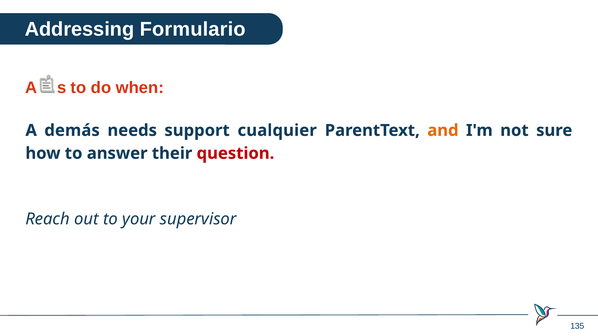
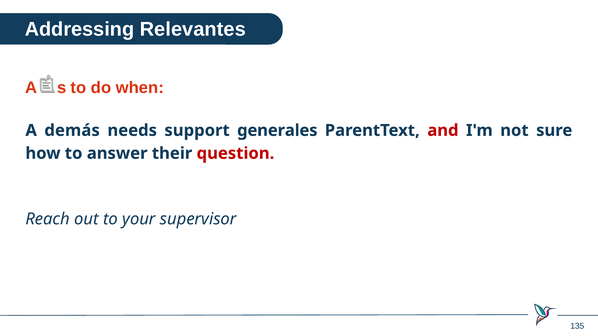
Formulario: Formulario -> Relevantes
cualquier: cualquier -> generales
and colour: orange -> red
